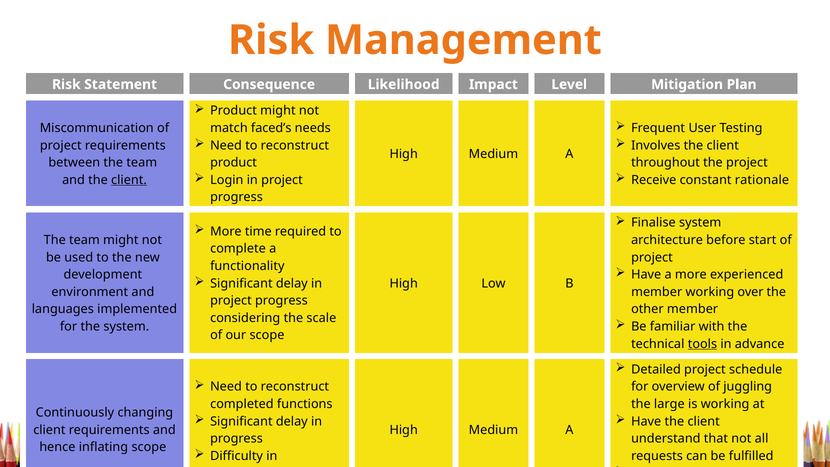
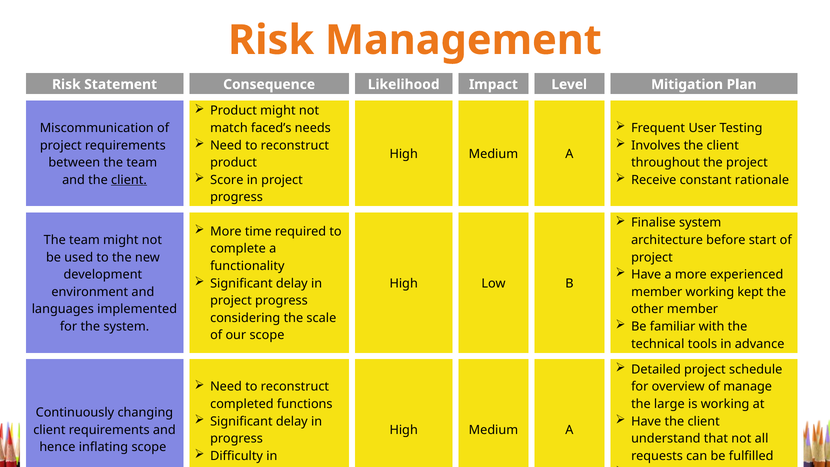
Login: Login -> Score
over: over -> kept
tools underline: present -> none
juggling: juggling -> manage
